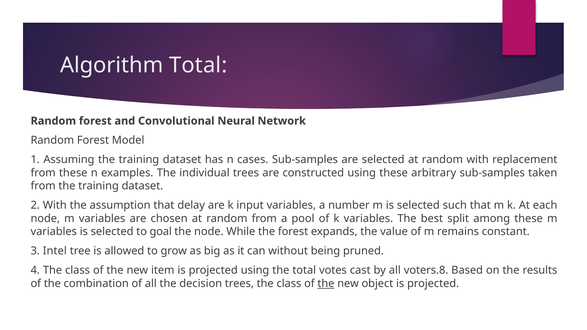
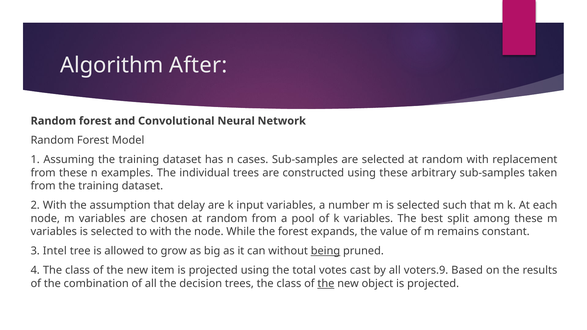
Algorithm Total: Total -> After
to goal: goal -> with
being underline: none -> present
voters.8: voters.8 -> voters.9
